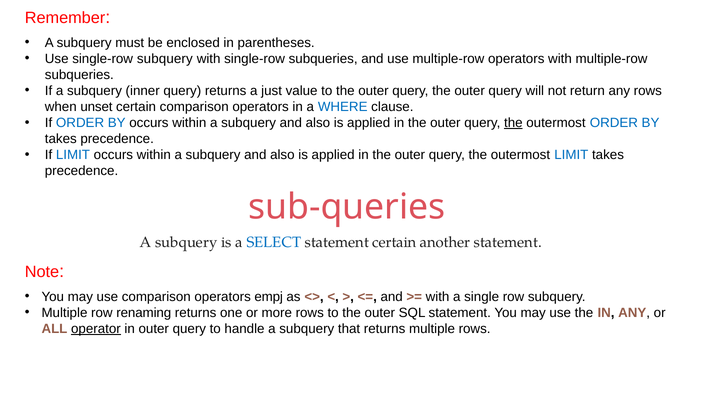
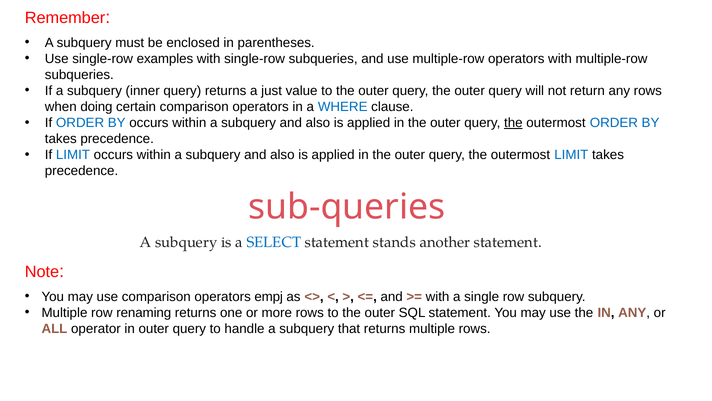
single-row subquery: subquery -> examples
unset: unset -> doing
statement certain: certain -> stands
operator underline: present -> none
